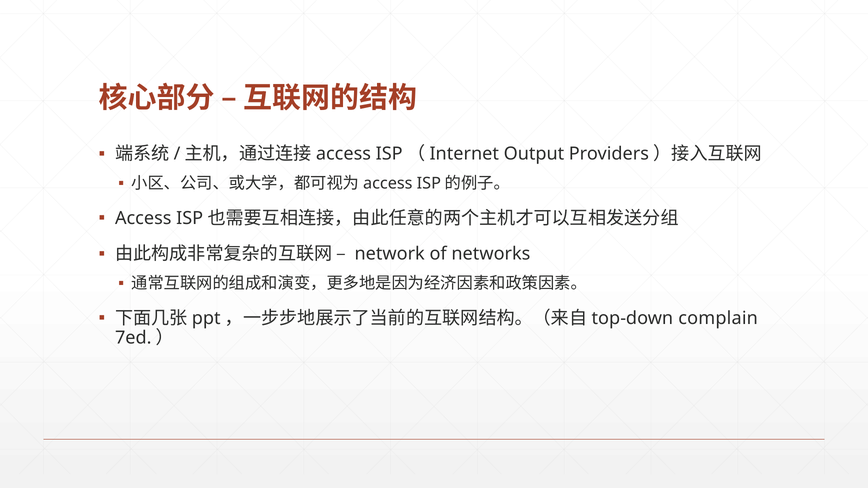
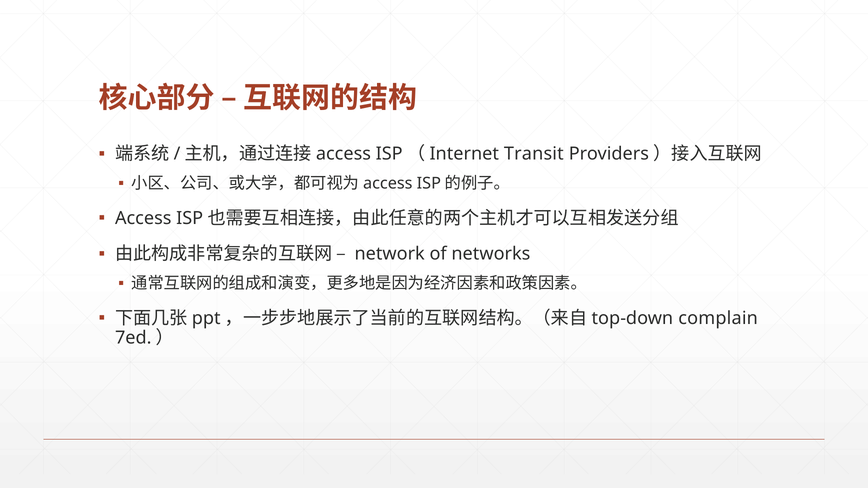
Output: Output -> Transit
